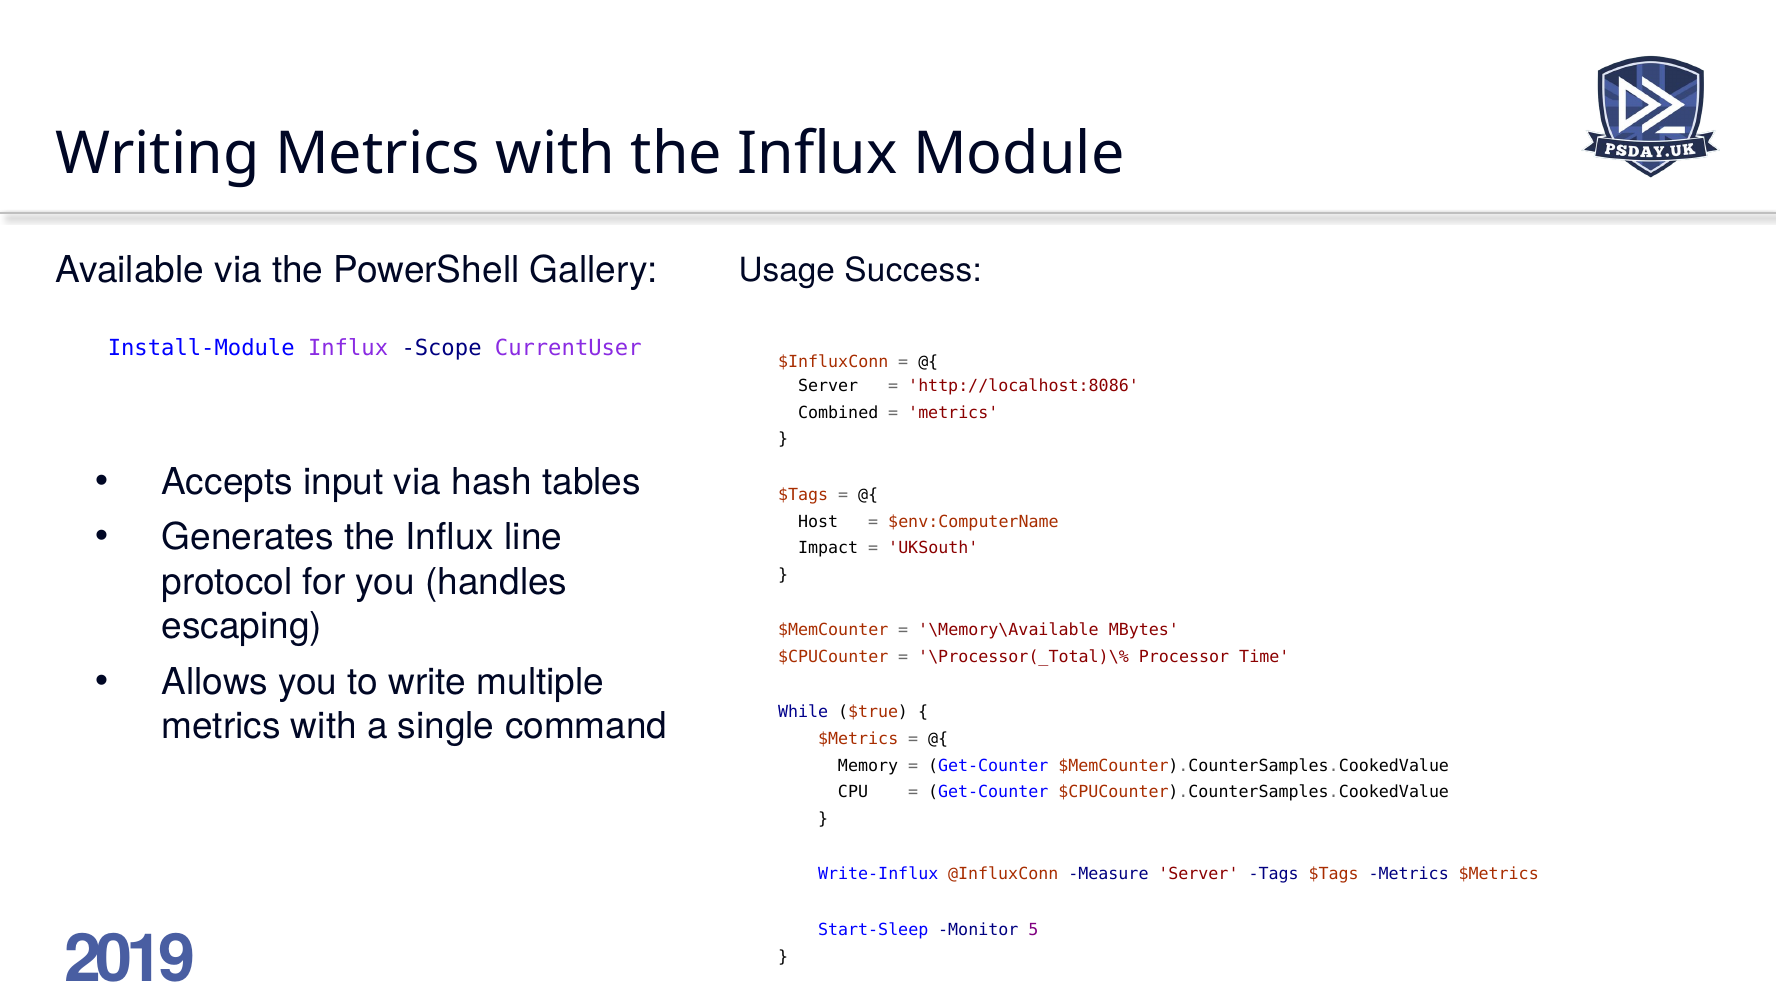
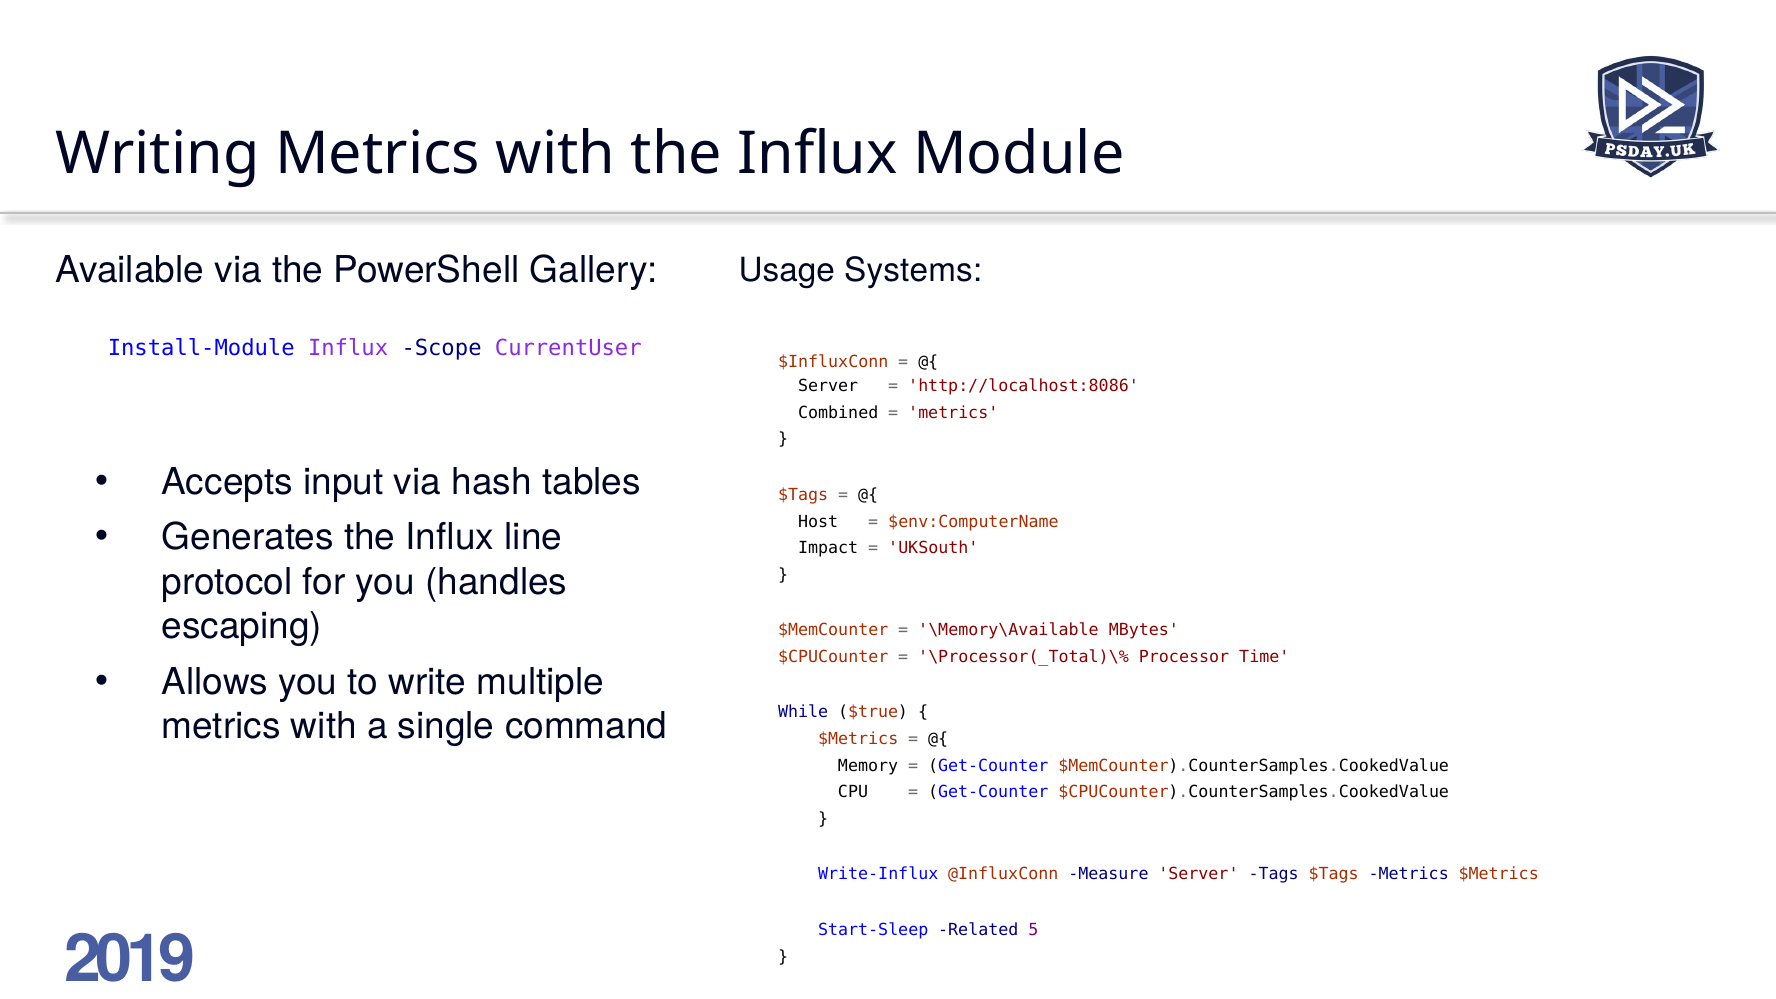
Success: Success -> Systems
Monitor: Monitor -> Related
